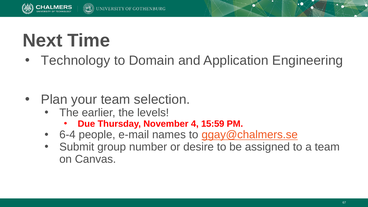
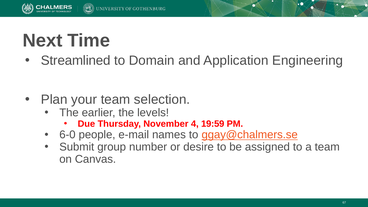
Technology: Technology -> Streamlined
15:59: 15:59 -> 19:59
6-4: 6-4 -> 6-0
